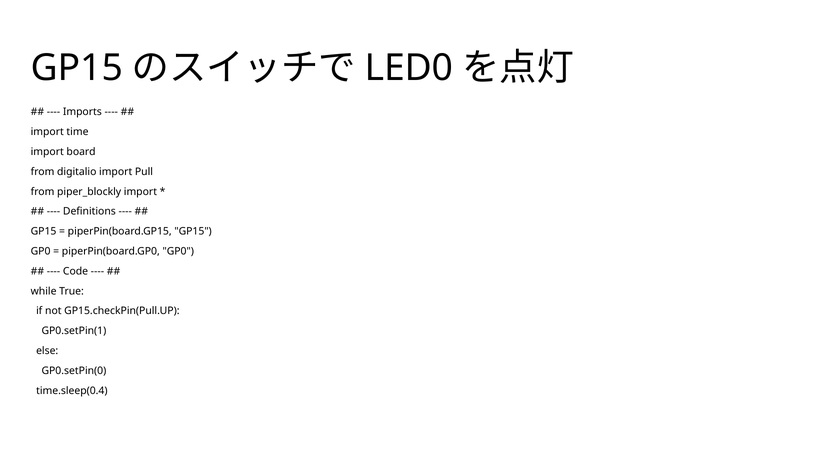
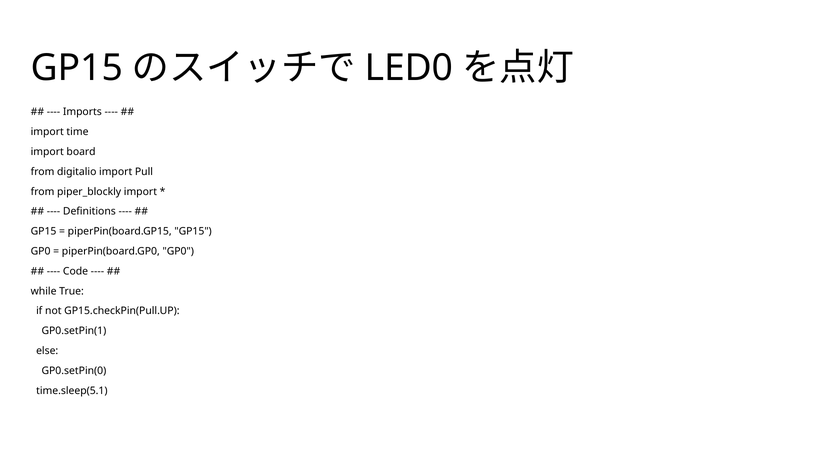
time.sleep(0.4: time.sleep(0.4 -> time.sleep(5.1
